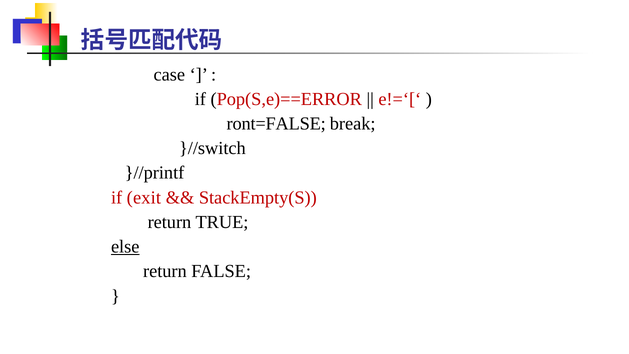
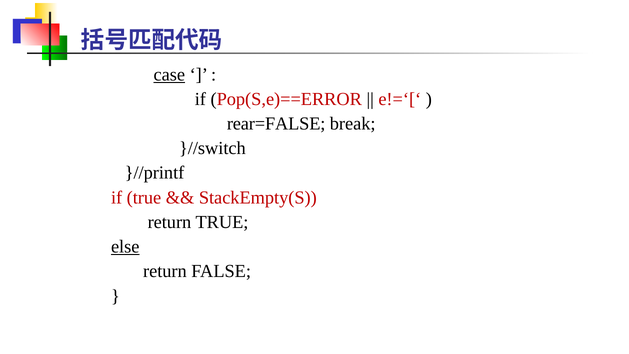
case underline: none -> present
ront=FALSE: ront=FALSE -> rear=FALSE
if exit: exit -> true
